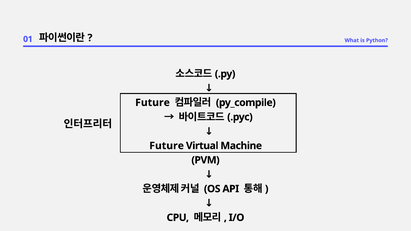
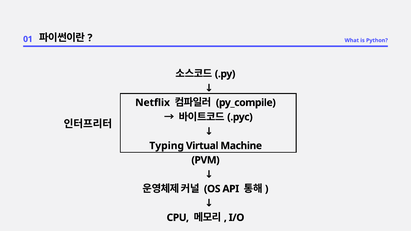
Future at (153, 103): Future -> Netflix
Future at (167, 146): Future -> Typing
